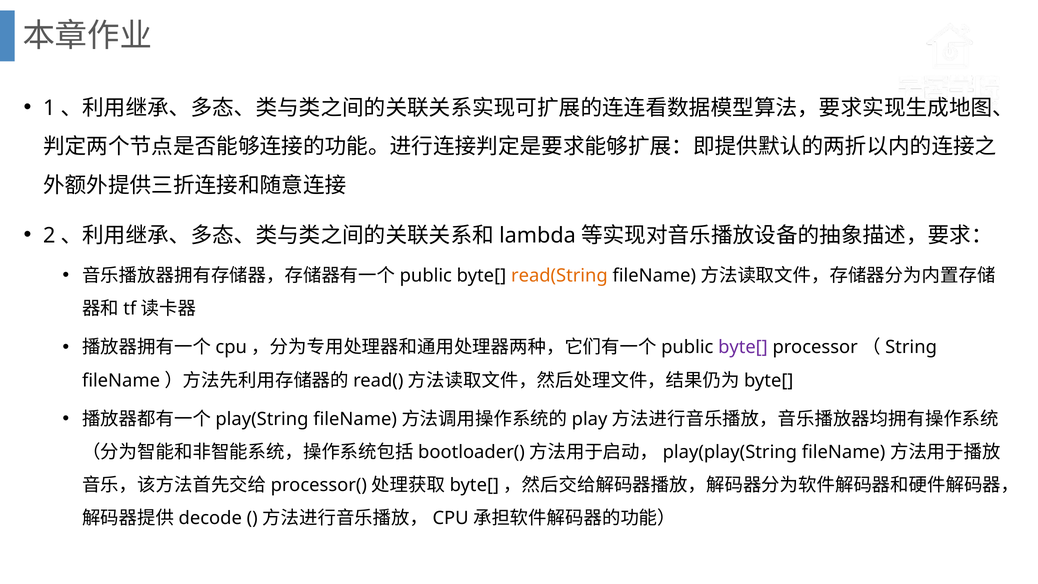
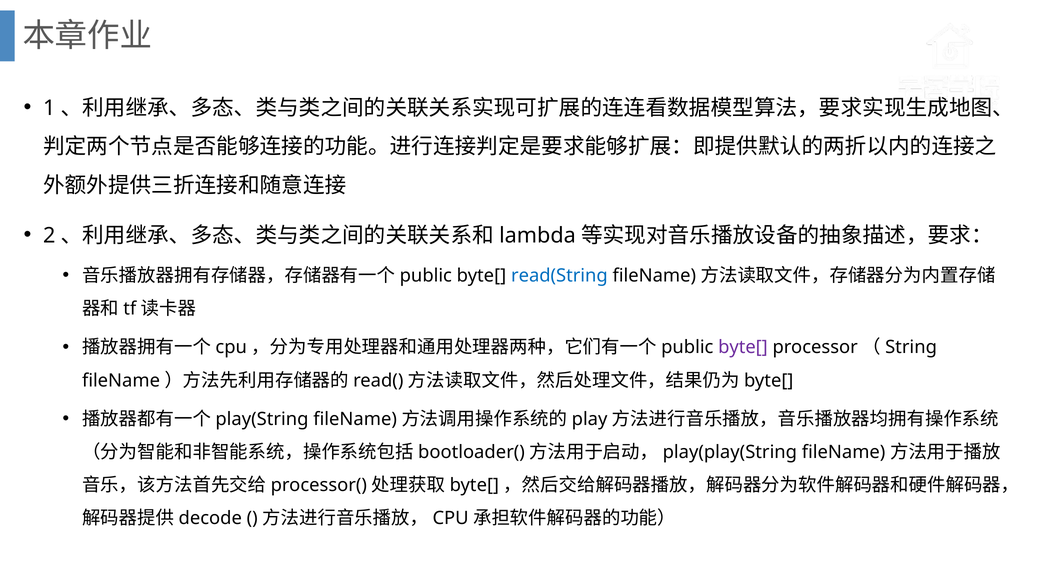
read(String colour: orange -> blue
